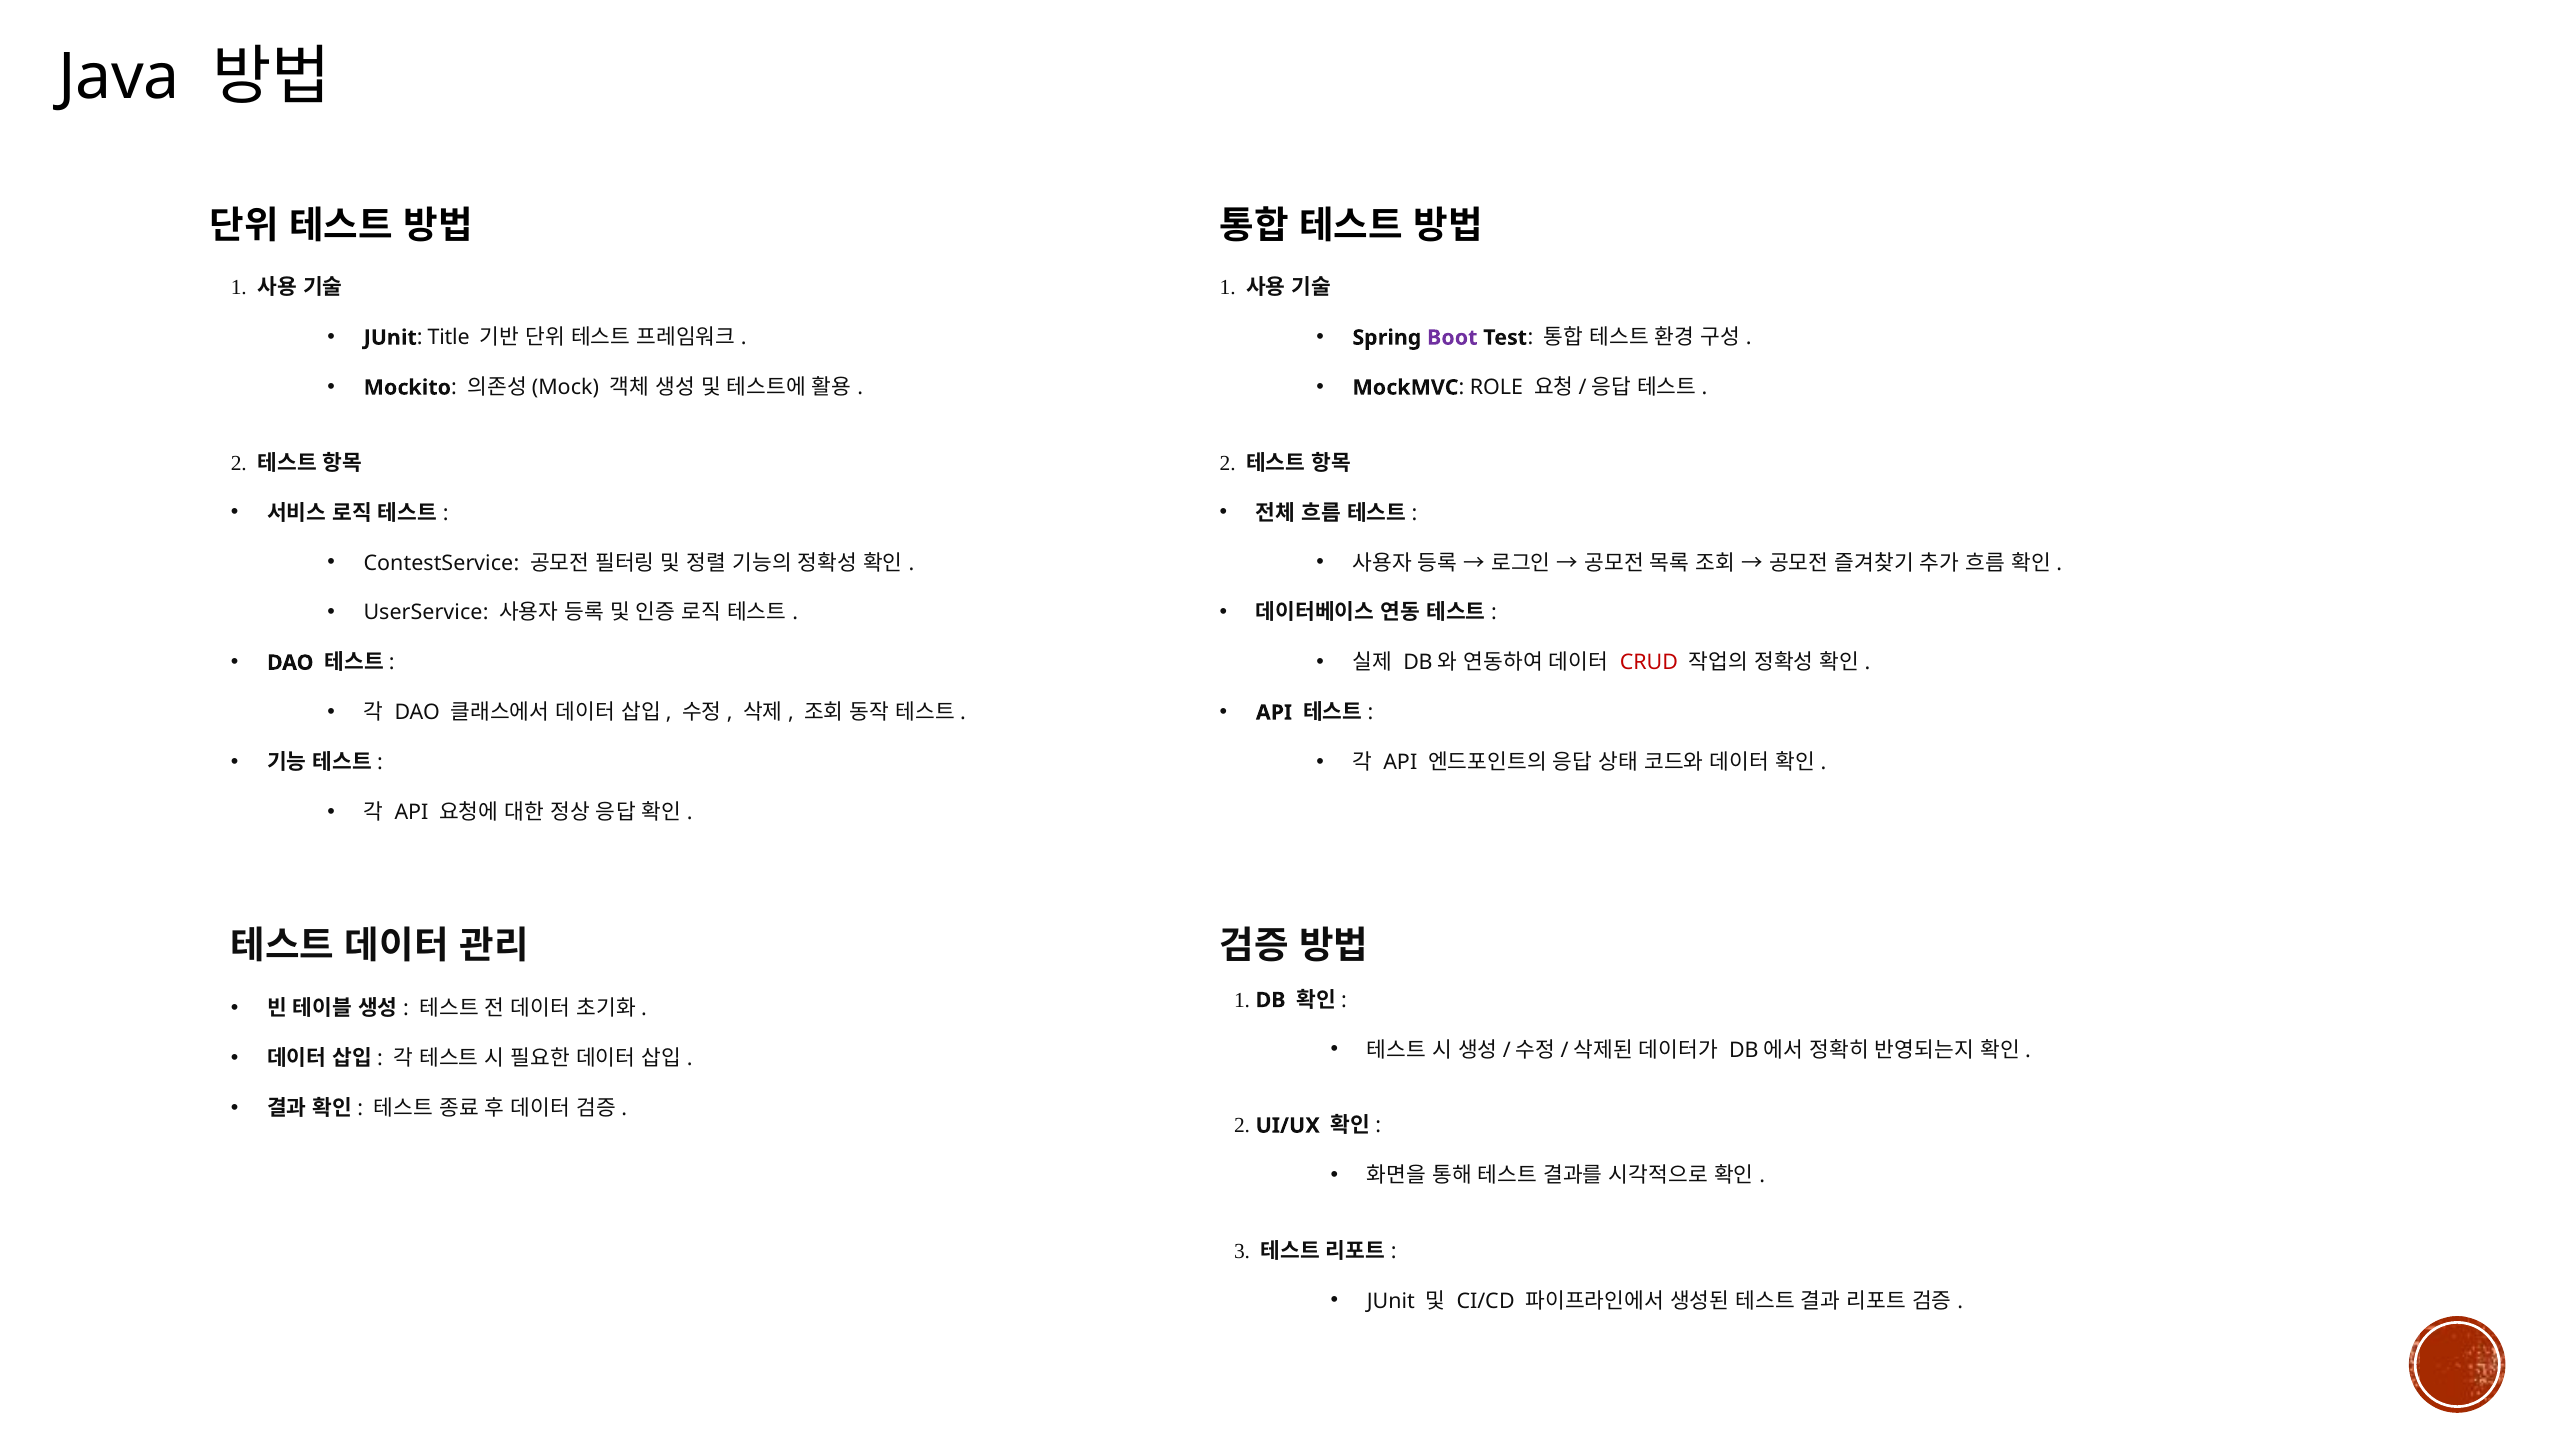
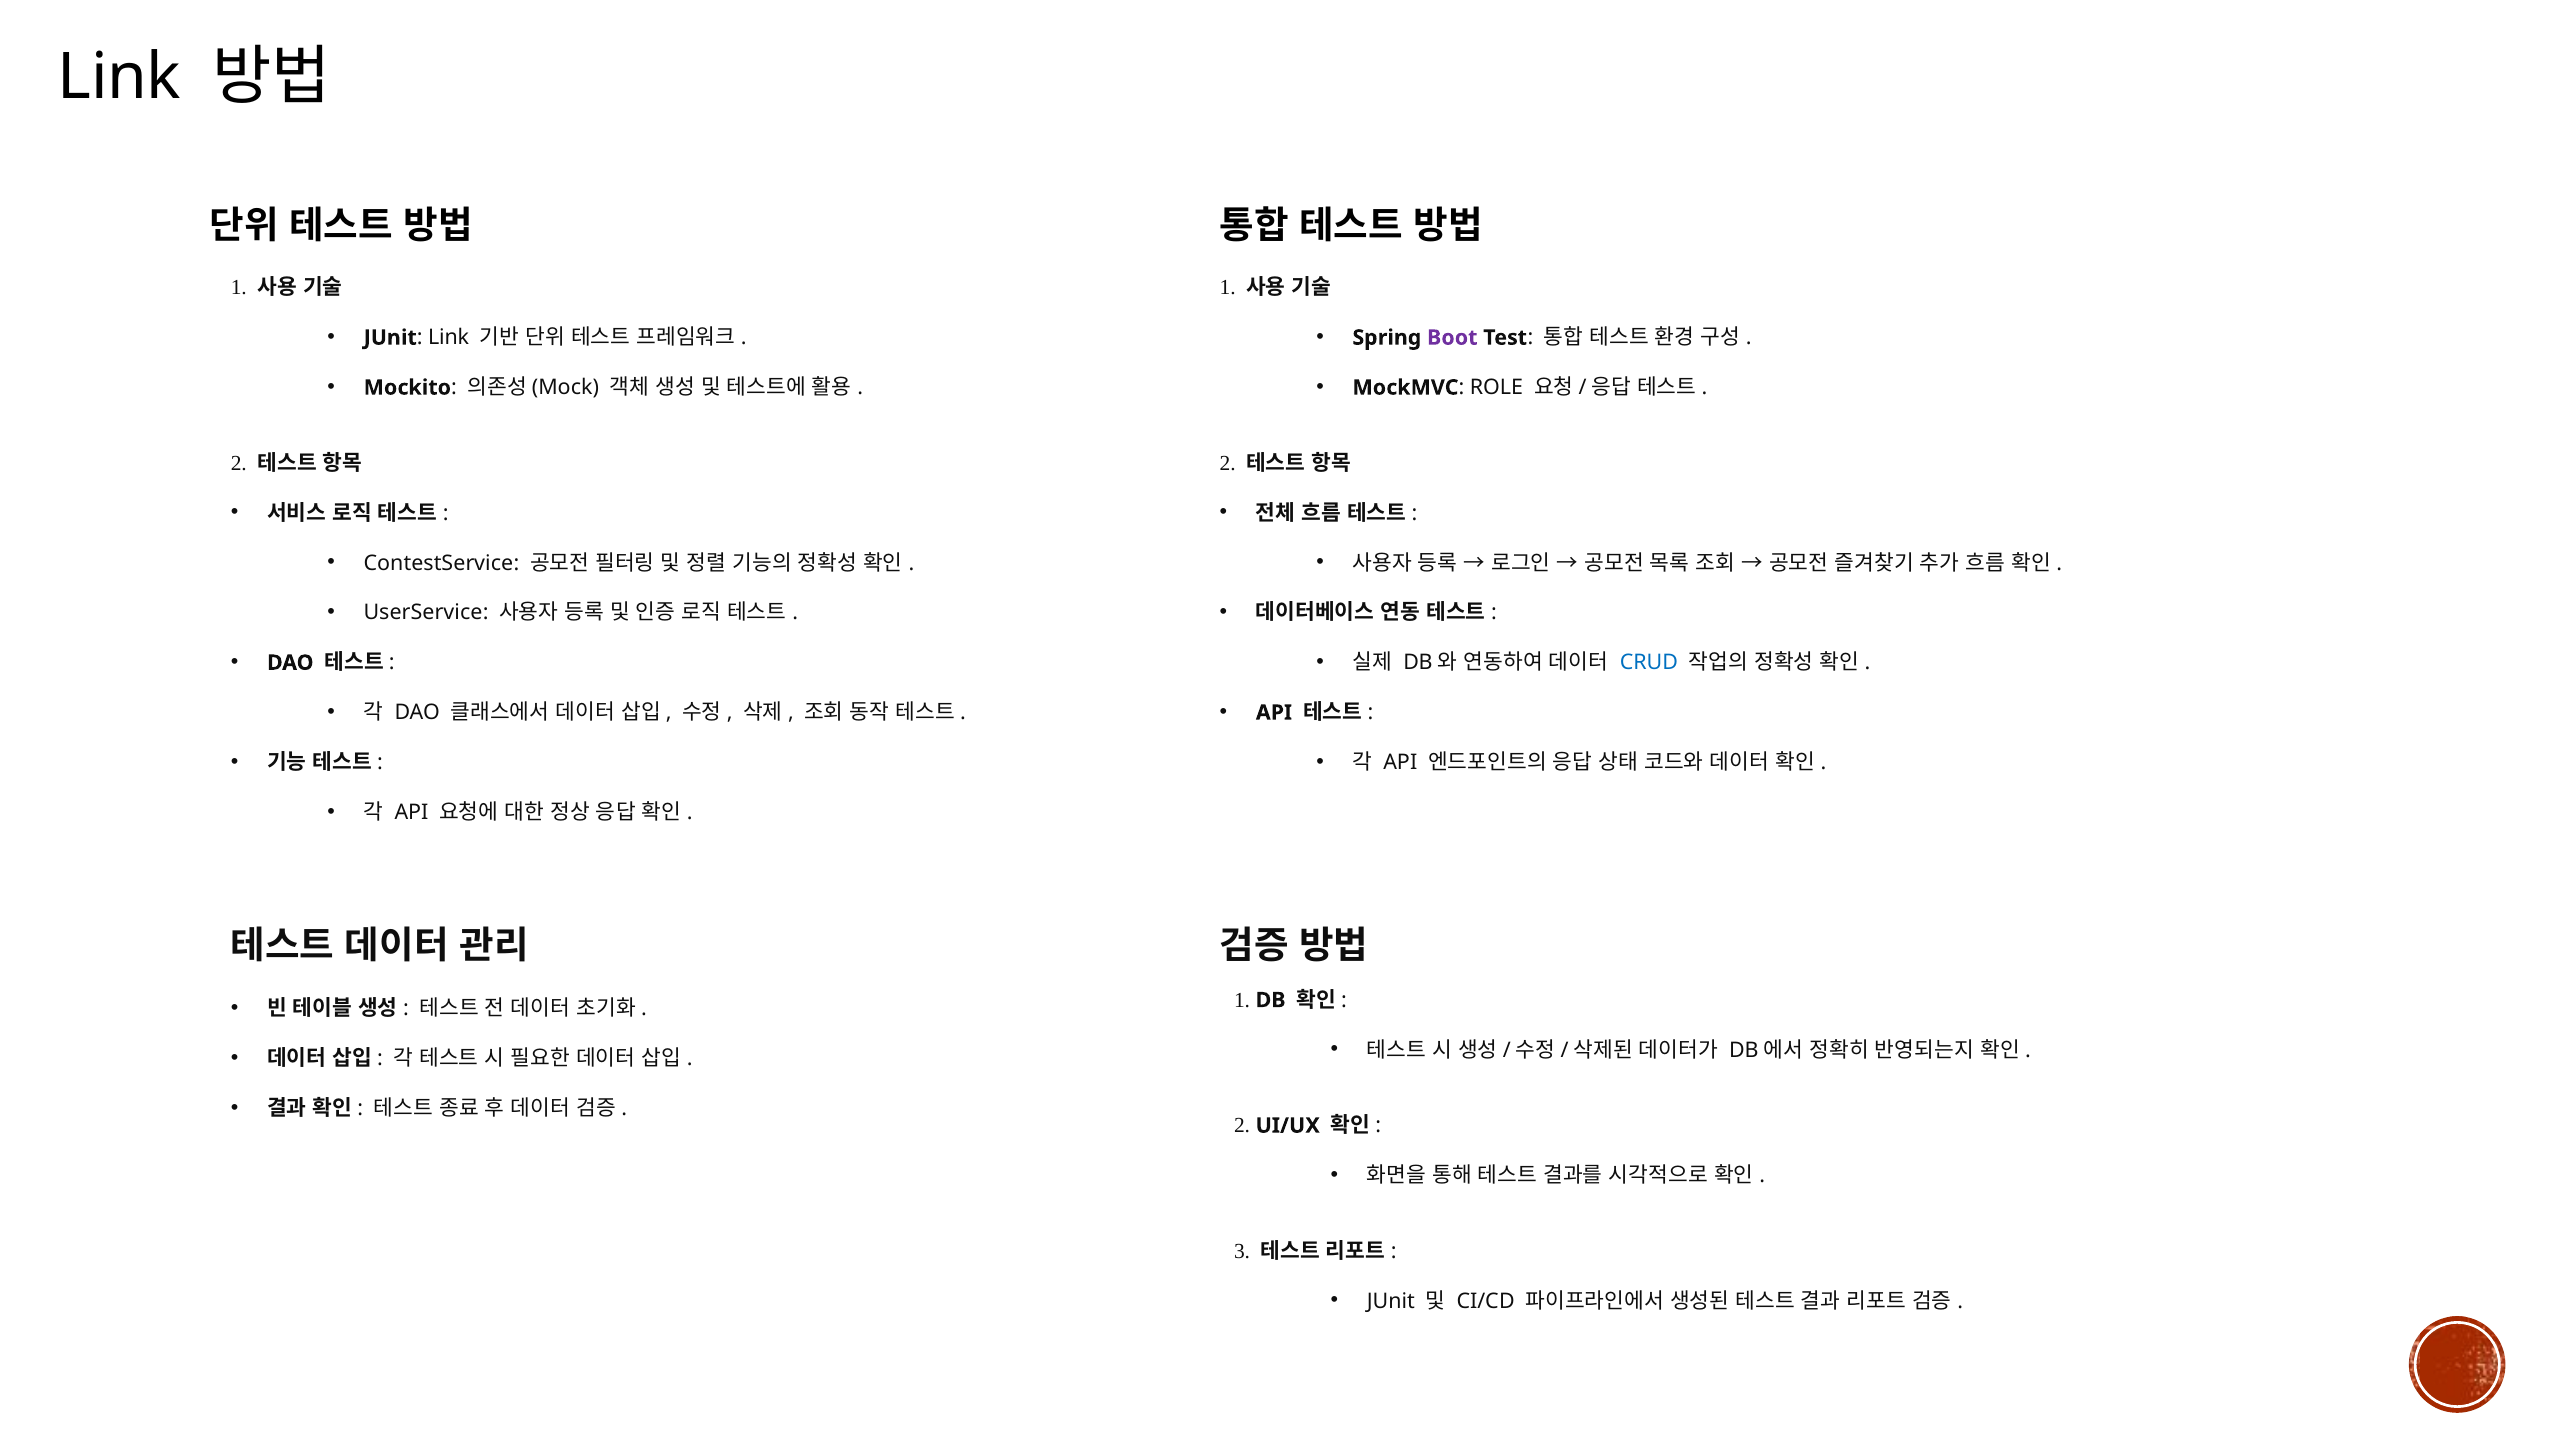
Java at (119, 78): Java -> Link
JUnit Title: Title -> Link
CRUD colour: red -> blue
